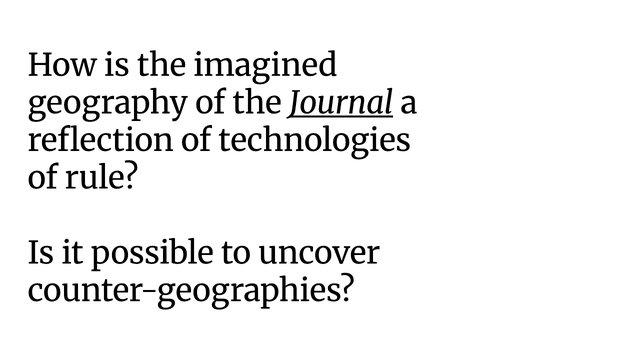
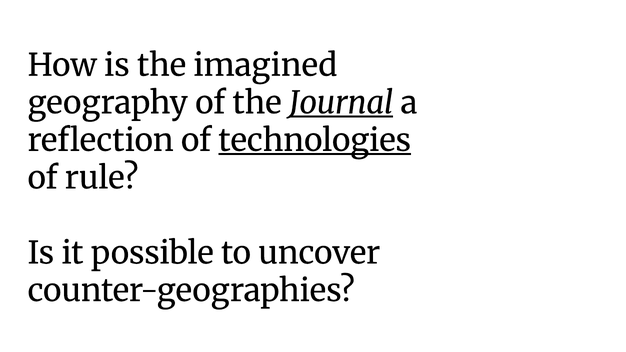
technologies underline: none -> present
